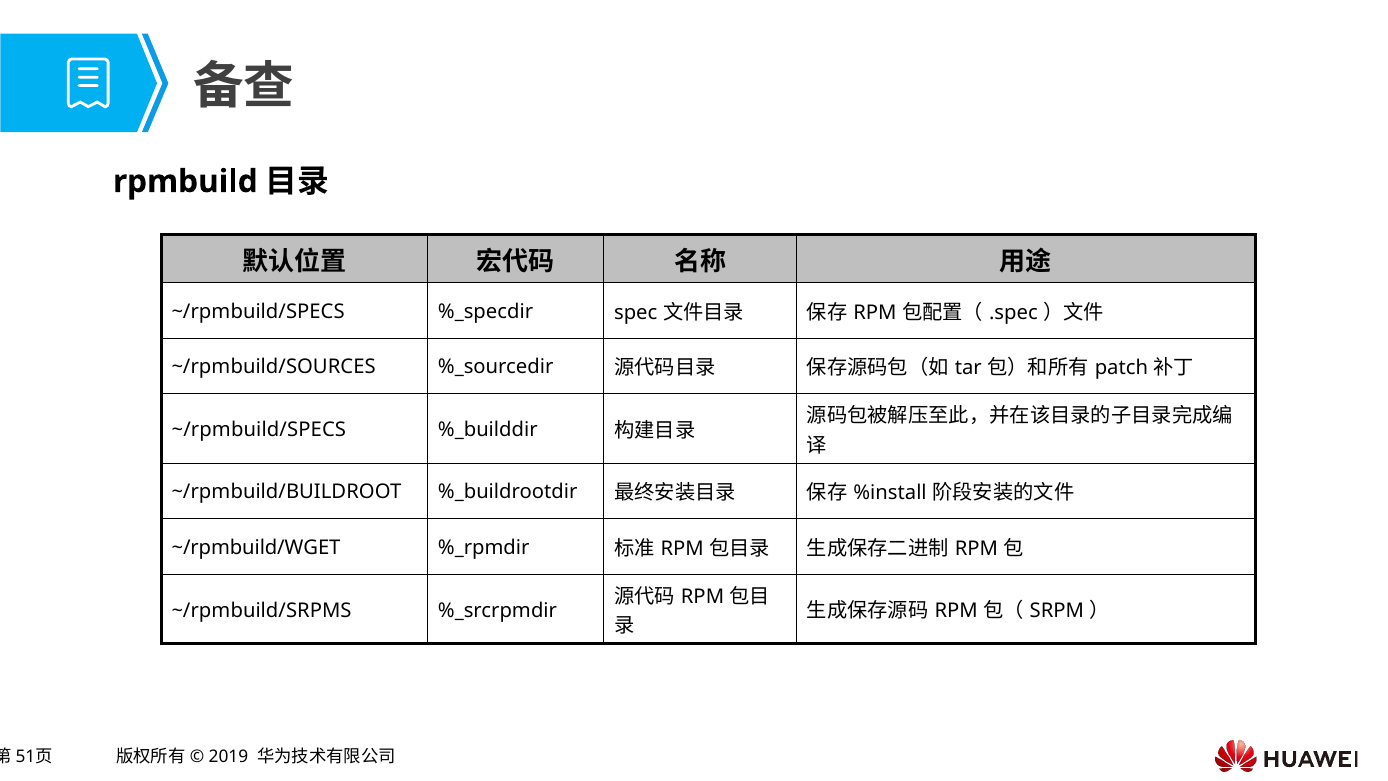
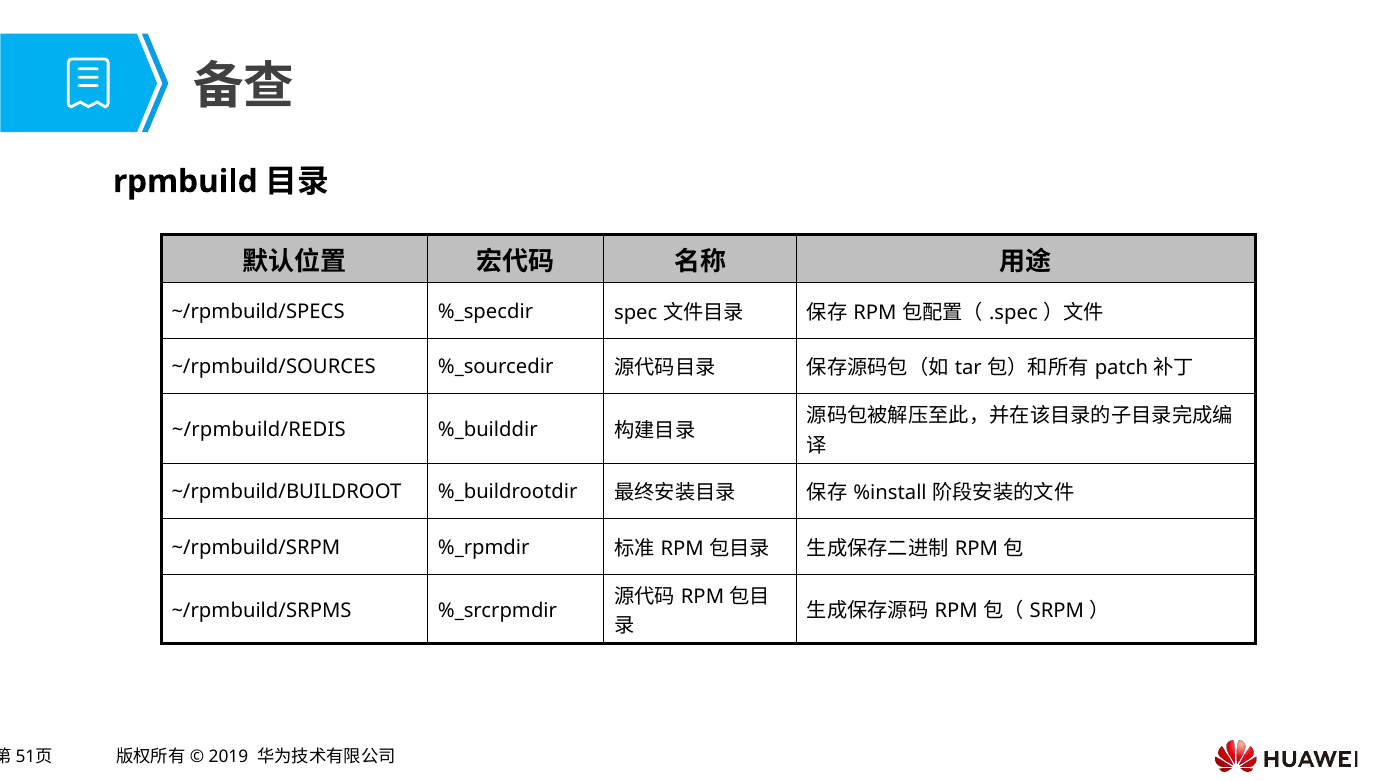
~/rpmbuild/SPECS at (259, 430): ~/rpmbuild/SPECS -> ~/rpmbuild/REDIS
~/rpmbuild/WGET: ~/rpmbuild/WGET -> ~/rpmbuild/SRPM
